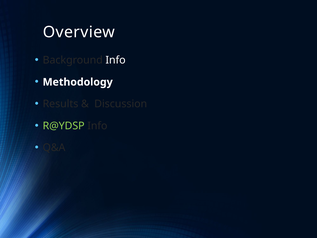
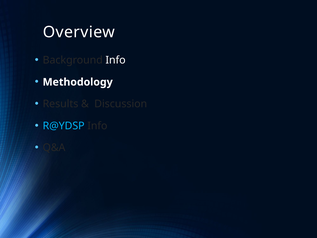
R@YDSP colour: light green -> light blue
